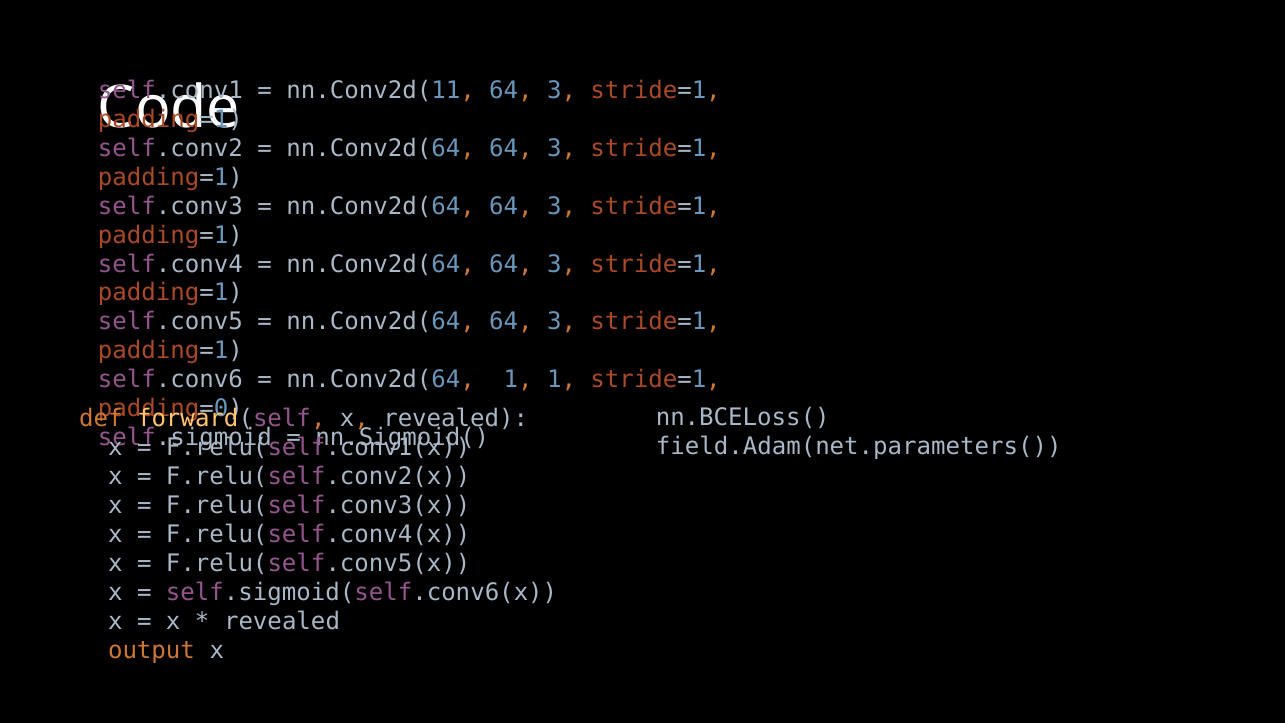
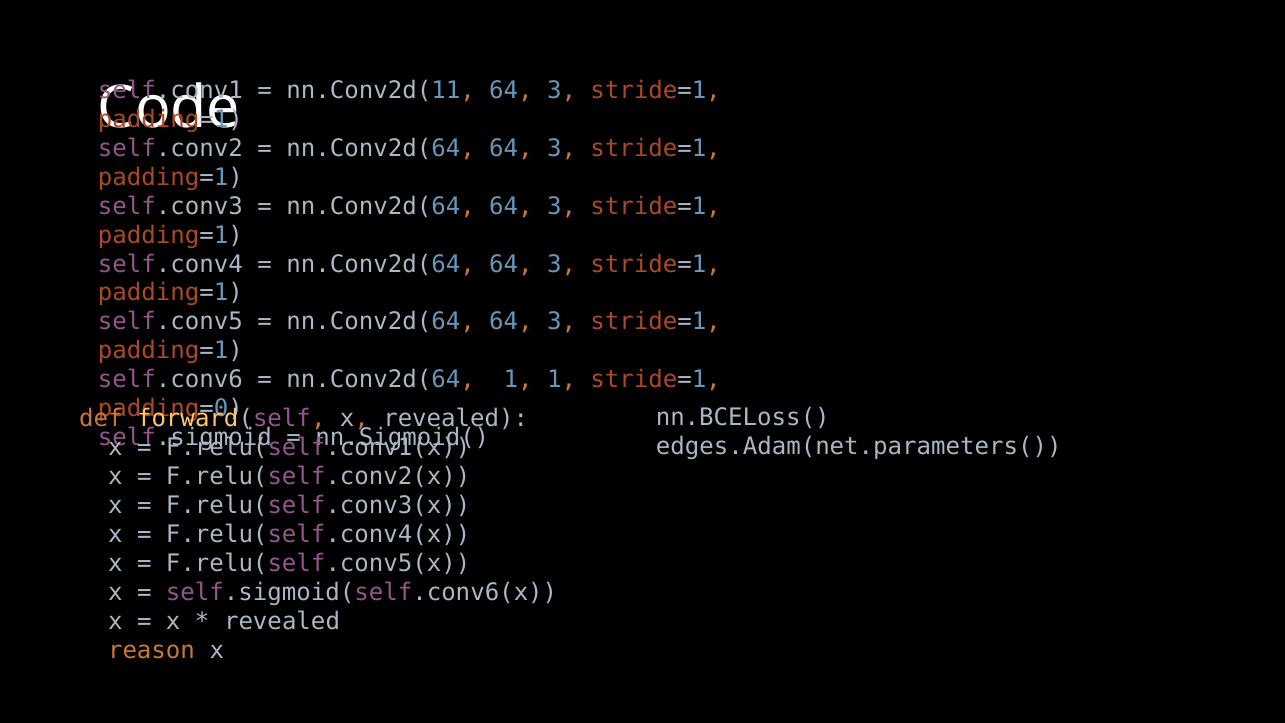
field.Adam(net.parameters(: field.Adam(net.parameters( -> edges.Adam(net.parameters(
output: output -> reason
